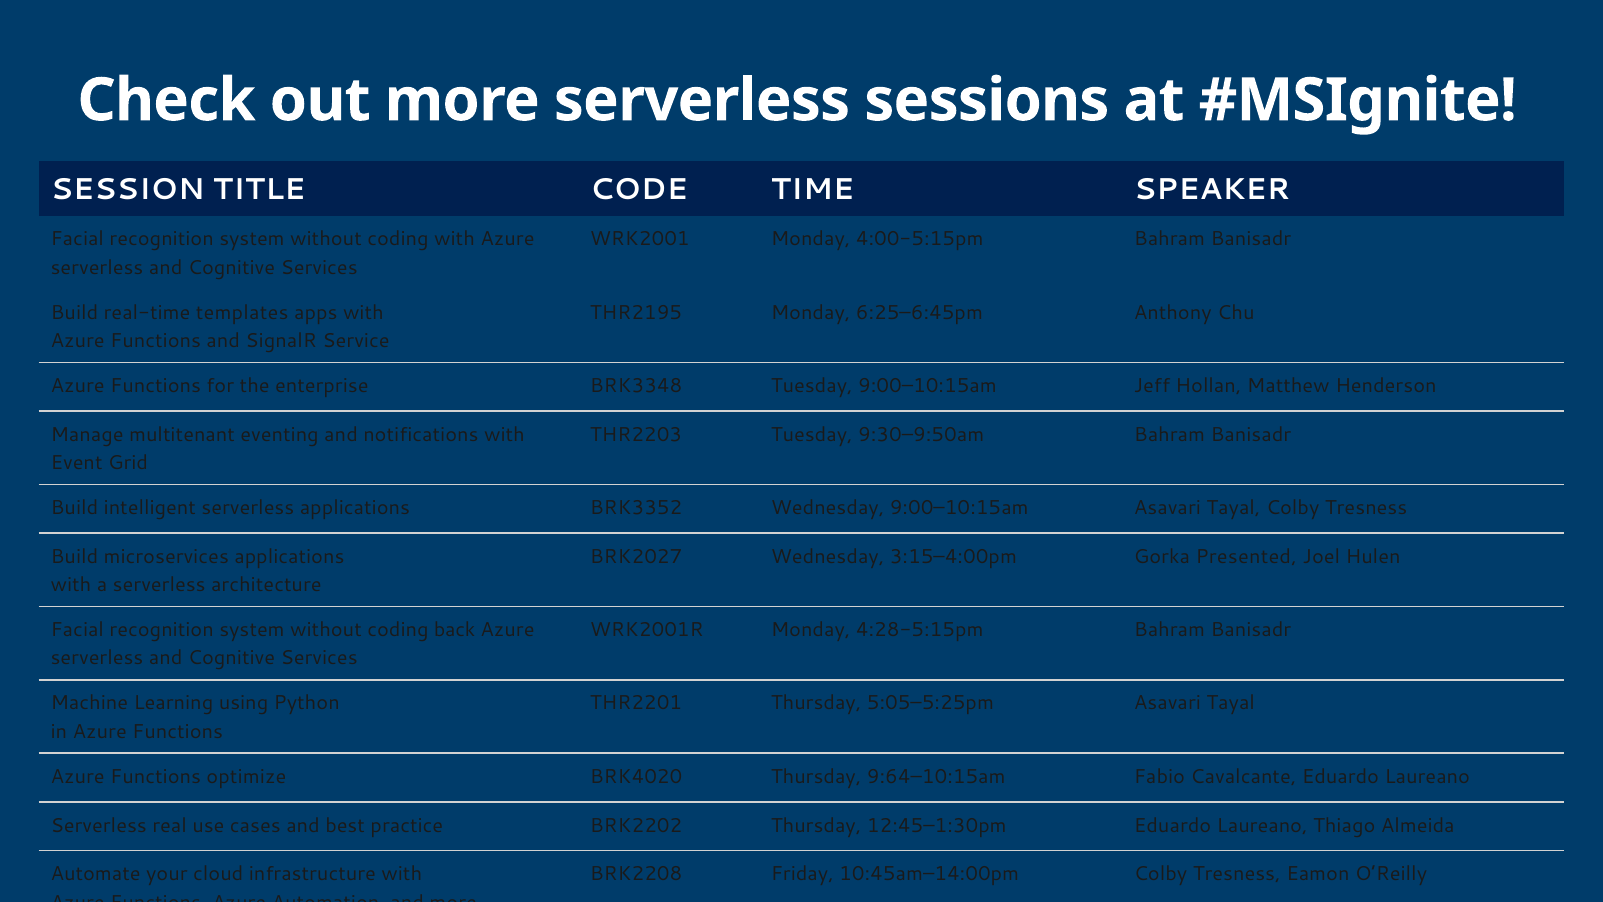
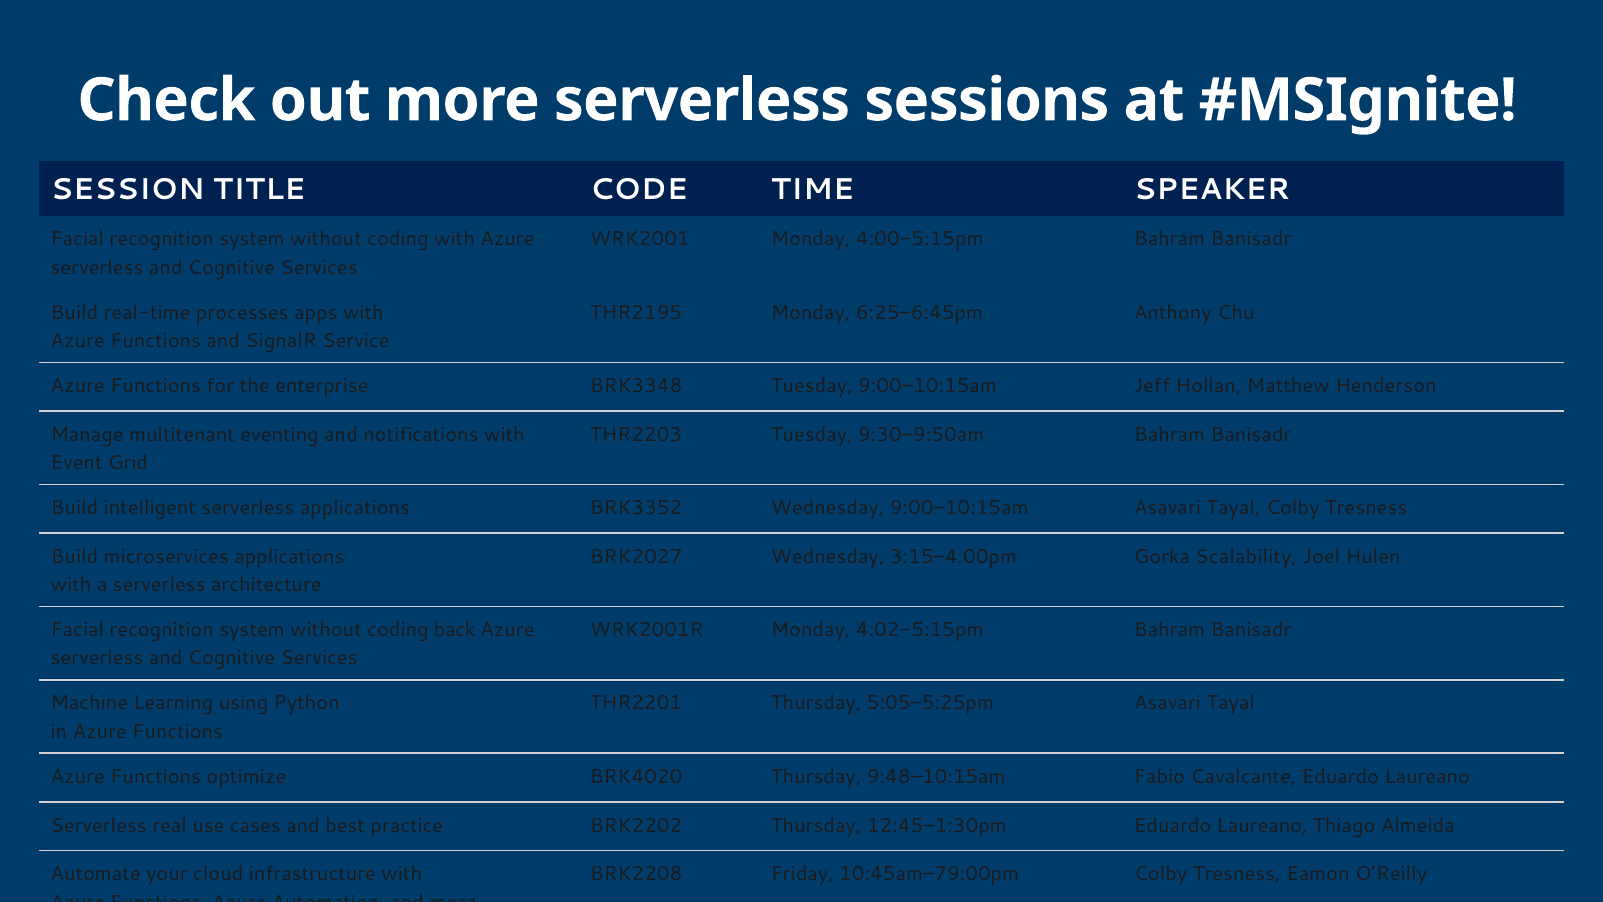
templates: templates -> processes
Presented: Presented -> Scalability
4:28-5:15pm: 4:28-5:15pm -> 4:02-5:15pm
9:64–10:15am: 9:64–10:15am -> 9:48–10:15am
10:45am–14:00pm: 10:45am–14:00pm -> 10:45am–79:00pm
